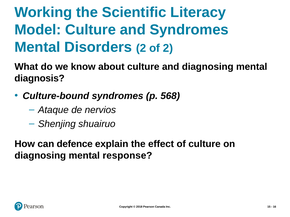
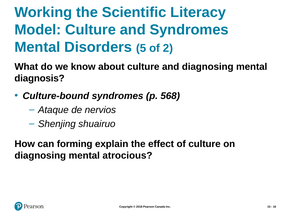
Disorders 2: 2 -> 5
defence: defence -> forming
response: response -> atrocious
